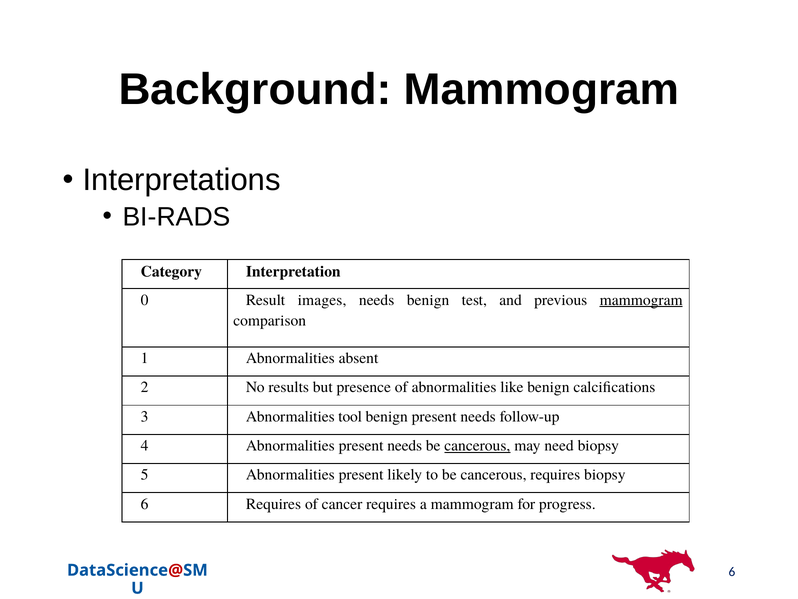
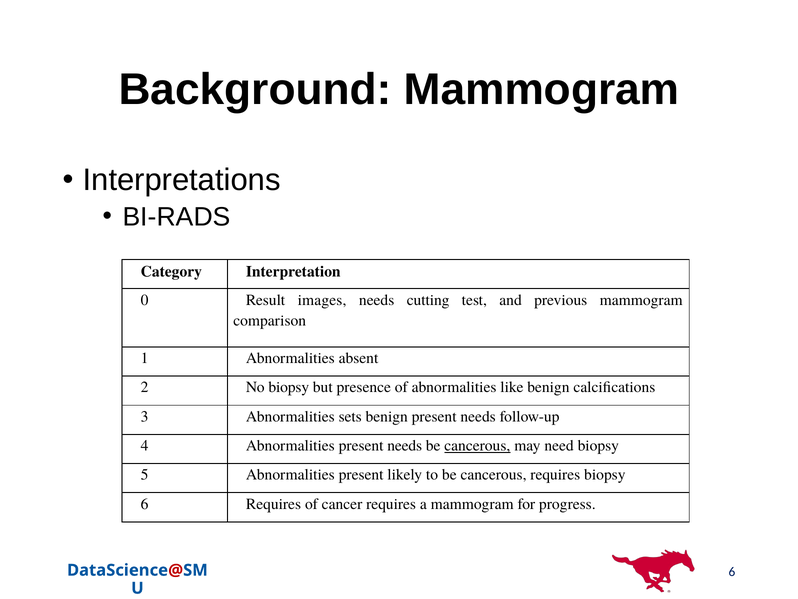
needs benign: benign -> cutting
mammogram at (641, 300) underline: present -> none
No results: results -> biopsy
tool: tool -> sets
